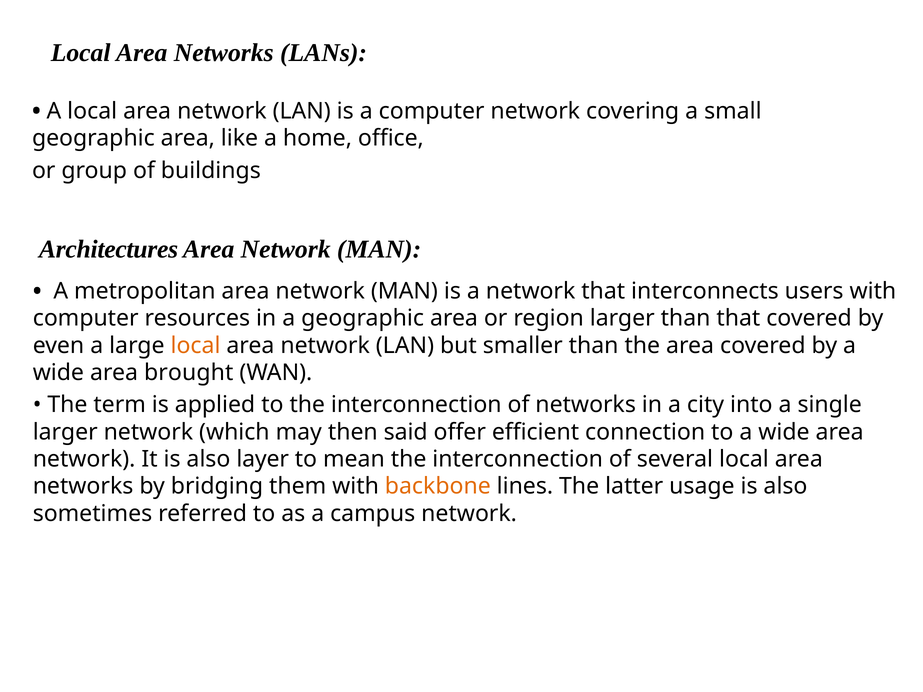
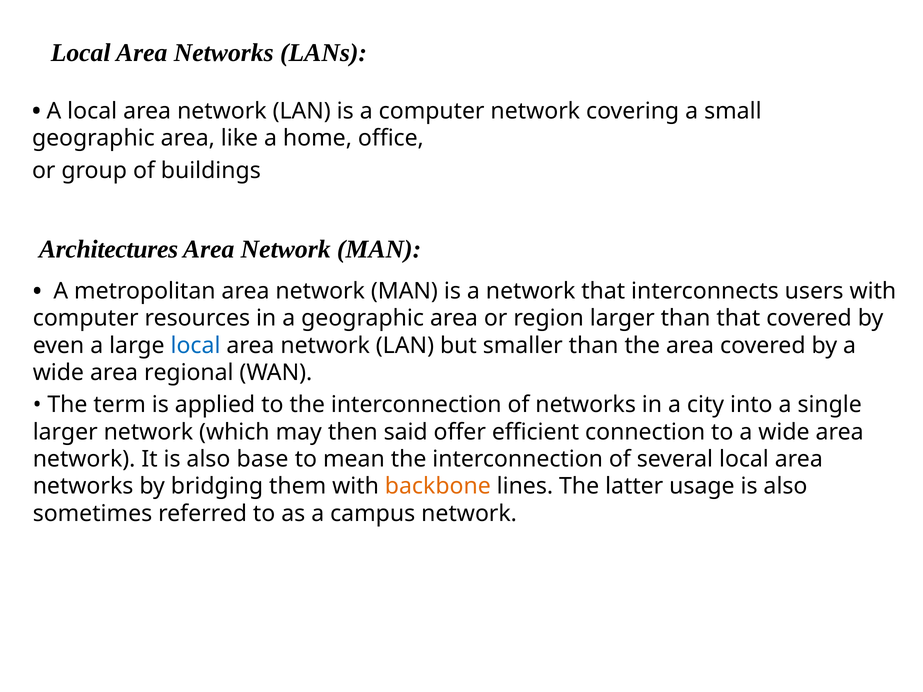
local at (196, 346) colour: orange -> blue
brought: brought -> regional
layer: layer -> base
